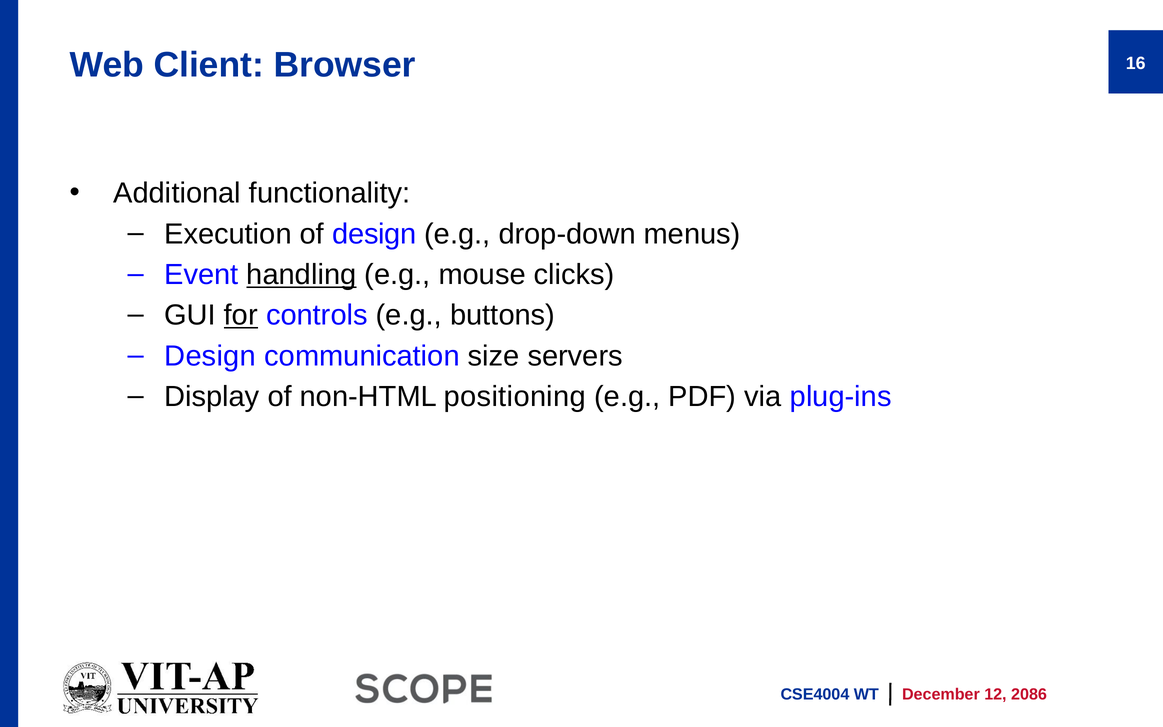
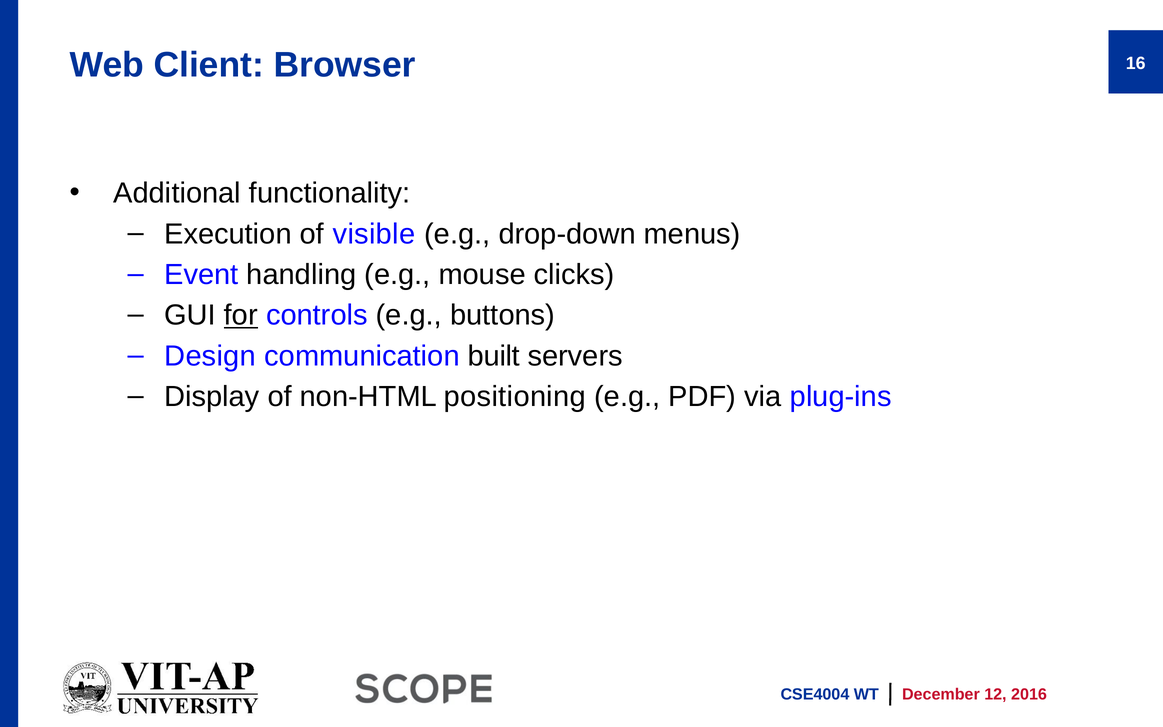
of design: design -> visible
handling underline: present -> none
size: size -> built
2086: 2086 -> 2016
